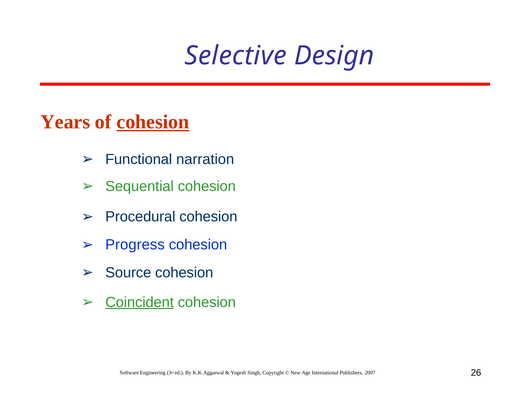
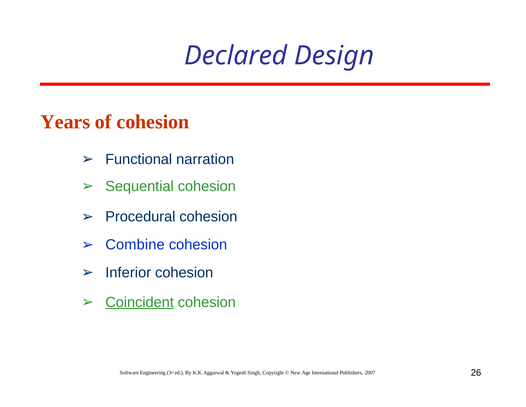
Selective: Selective -> Declared
cohesion at (153, 122) underline: present -> none
Progress: Progress -> Combine
Source: Source -> Inferior
